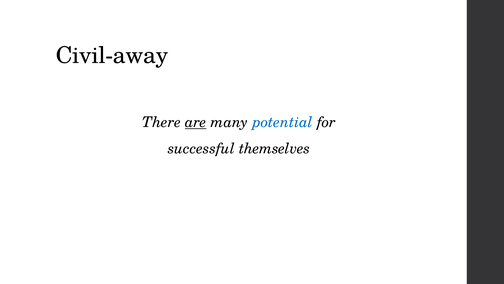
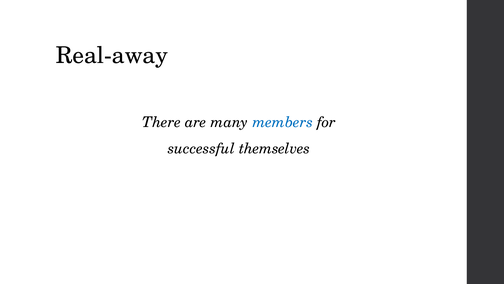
Civil-away: Civil-away -> Real-away
are underline: present -> none
potential: potential -> members
